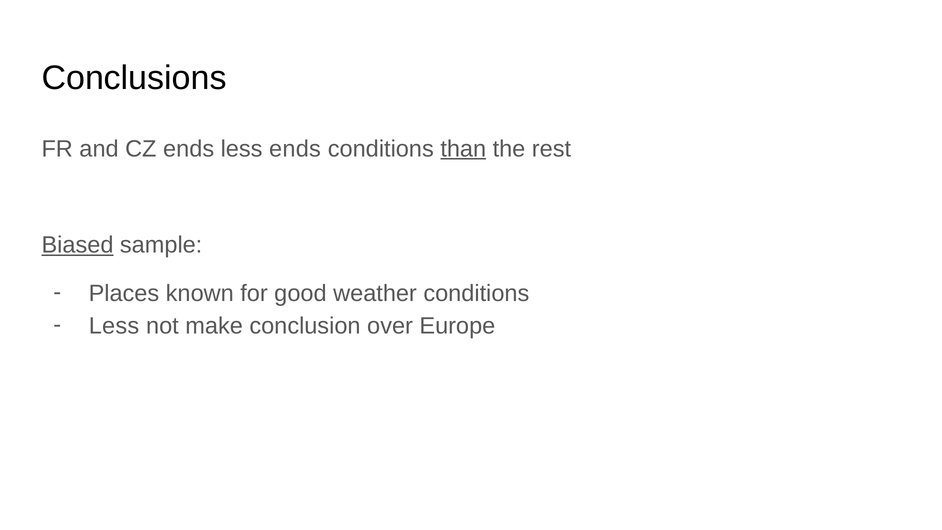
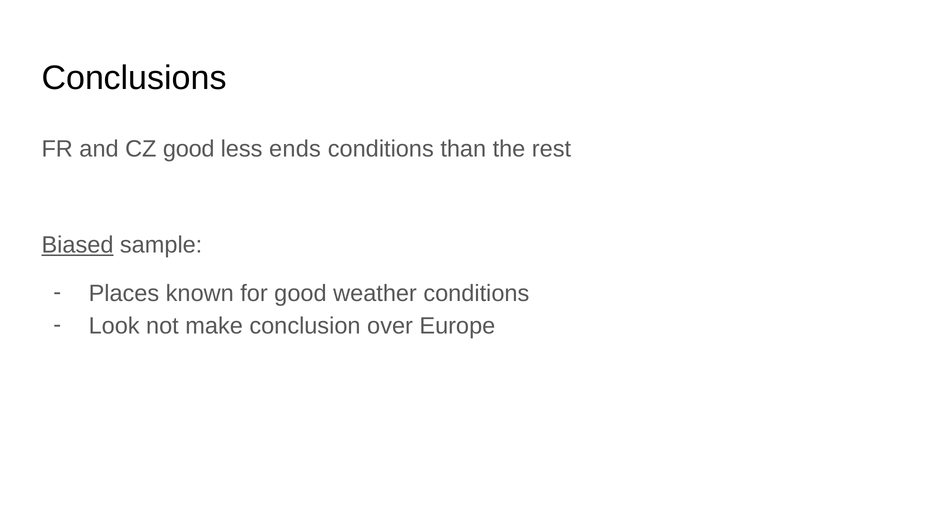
CZ ends: ends -> good
than underline: present -> none
Less at (114, 326): Less -> Look
